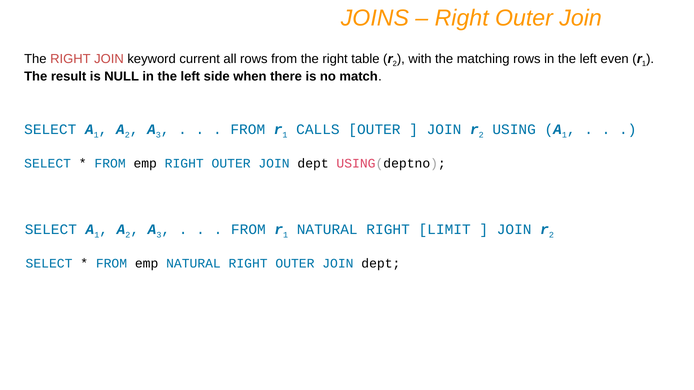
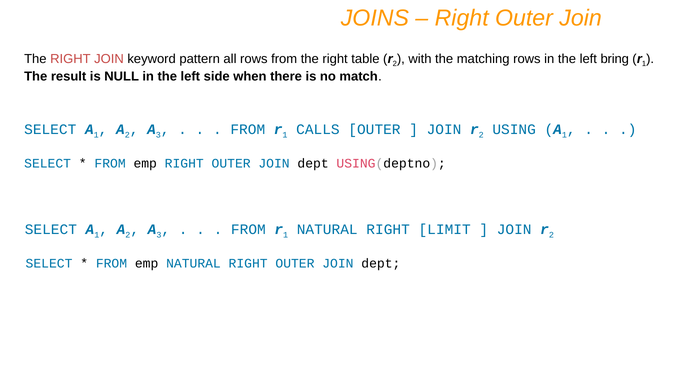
current: current -> pattern
even: even -> bring
